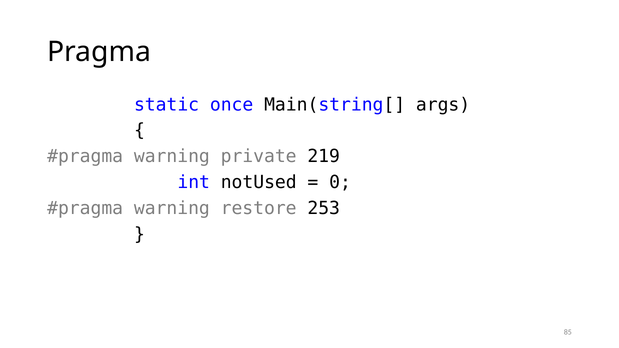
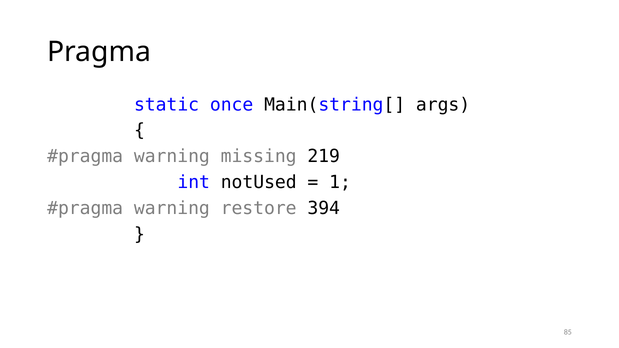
private: private -> missing
0: 0 -> 1
253: 253 -> 394
